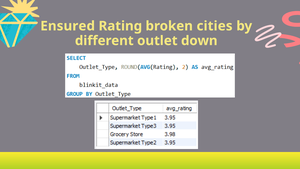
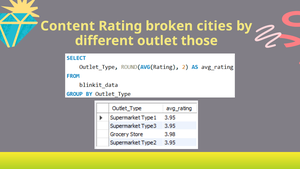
Ensured: Ensured -> Content
down: down -> those
